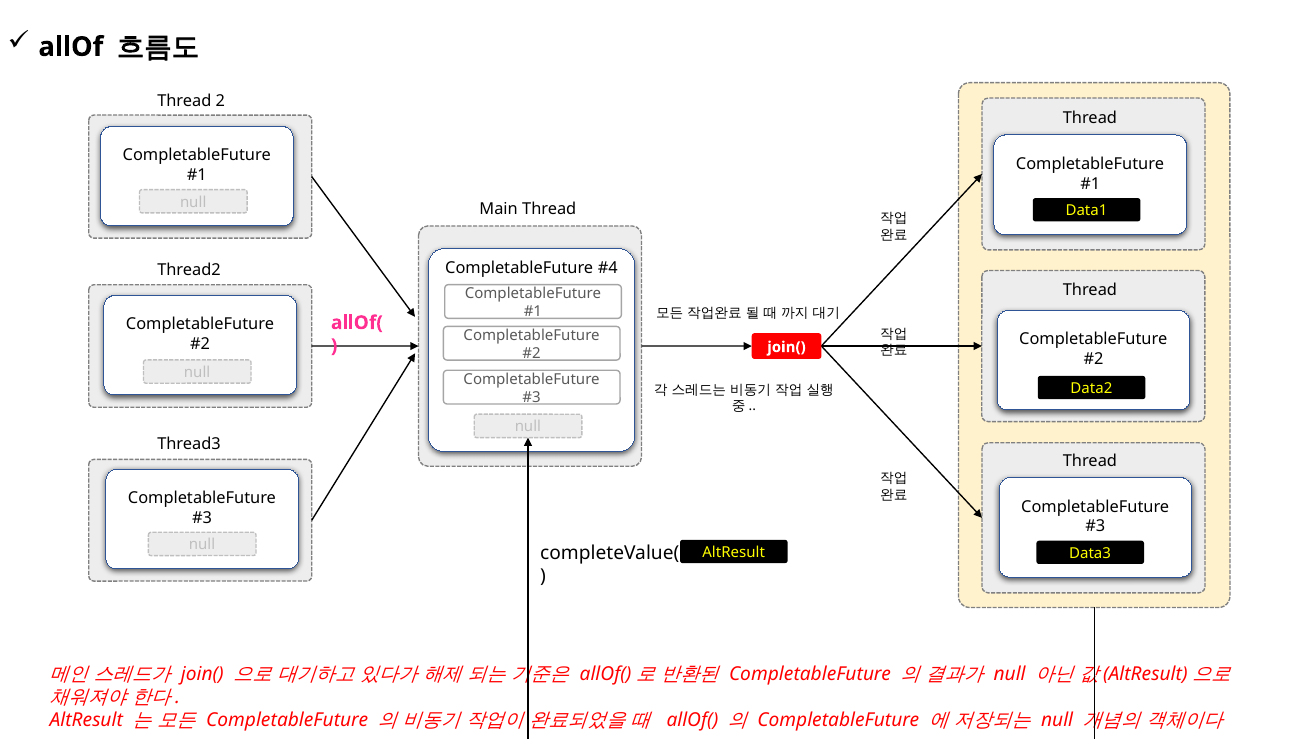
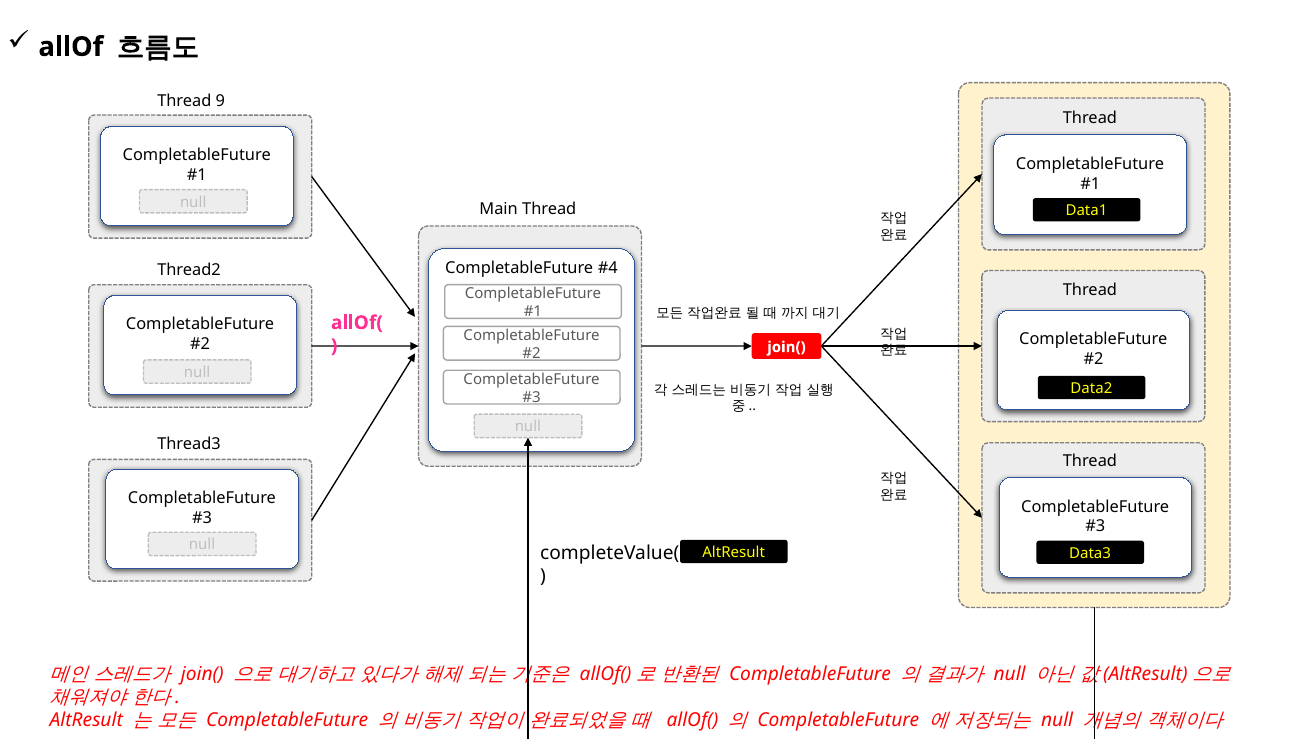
2: 2 -> 9
